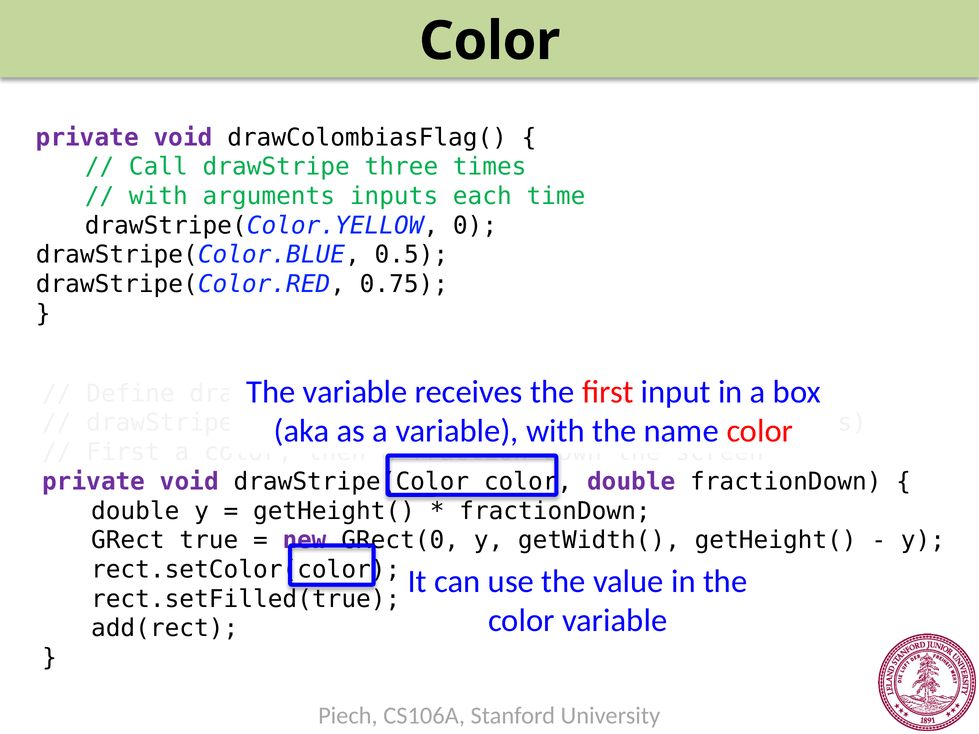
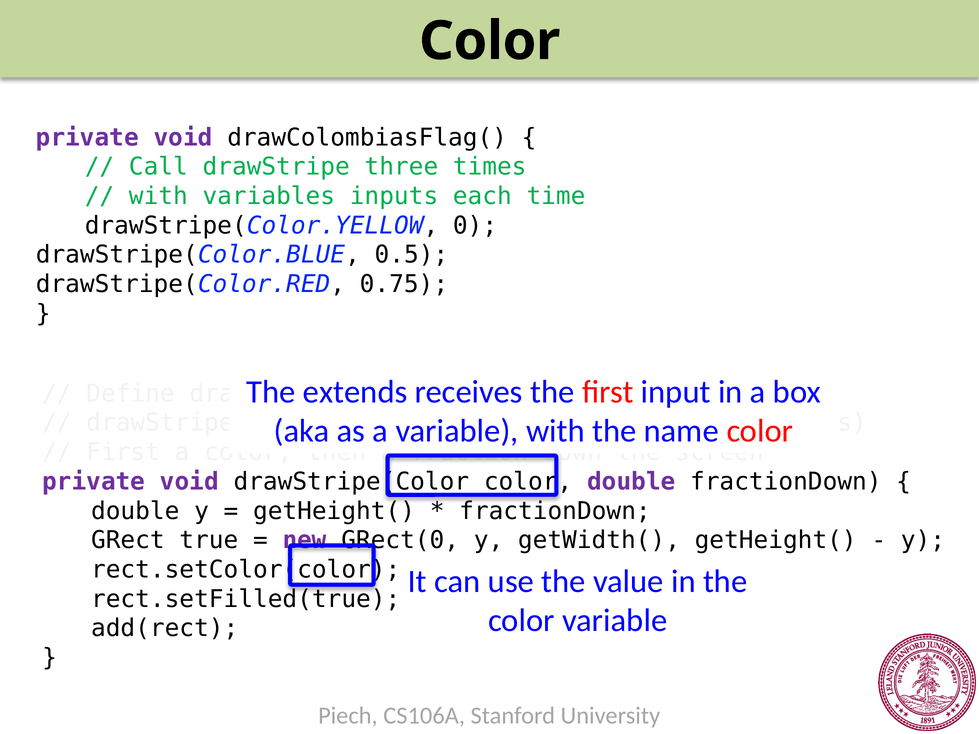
with arguments: arguments -> variables
variable at (355, 392): variable -> extends
